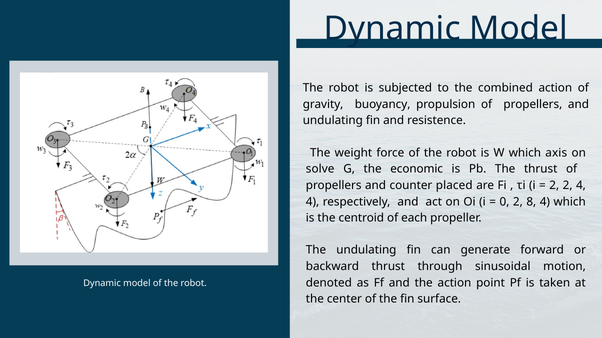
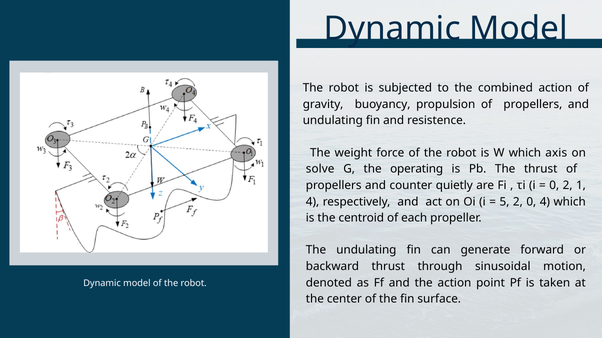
economic: economic -> operating
placed: placed -> quietly
2 at (554, 186): 2 -> 0
2 4: 4 -> 1
0: 0 -> 5
2 8: 8 -> 0
